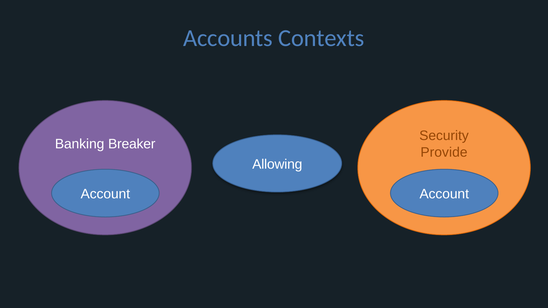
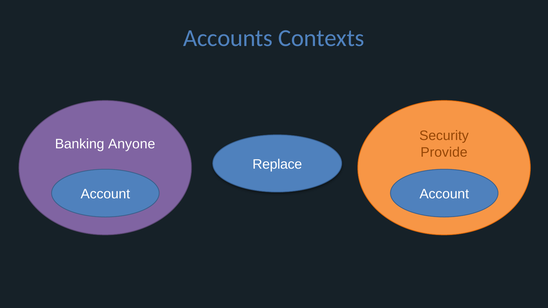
Breaker: Breaker -> Anyone
Allowing: Allowing -> Replace
